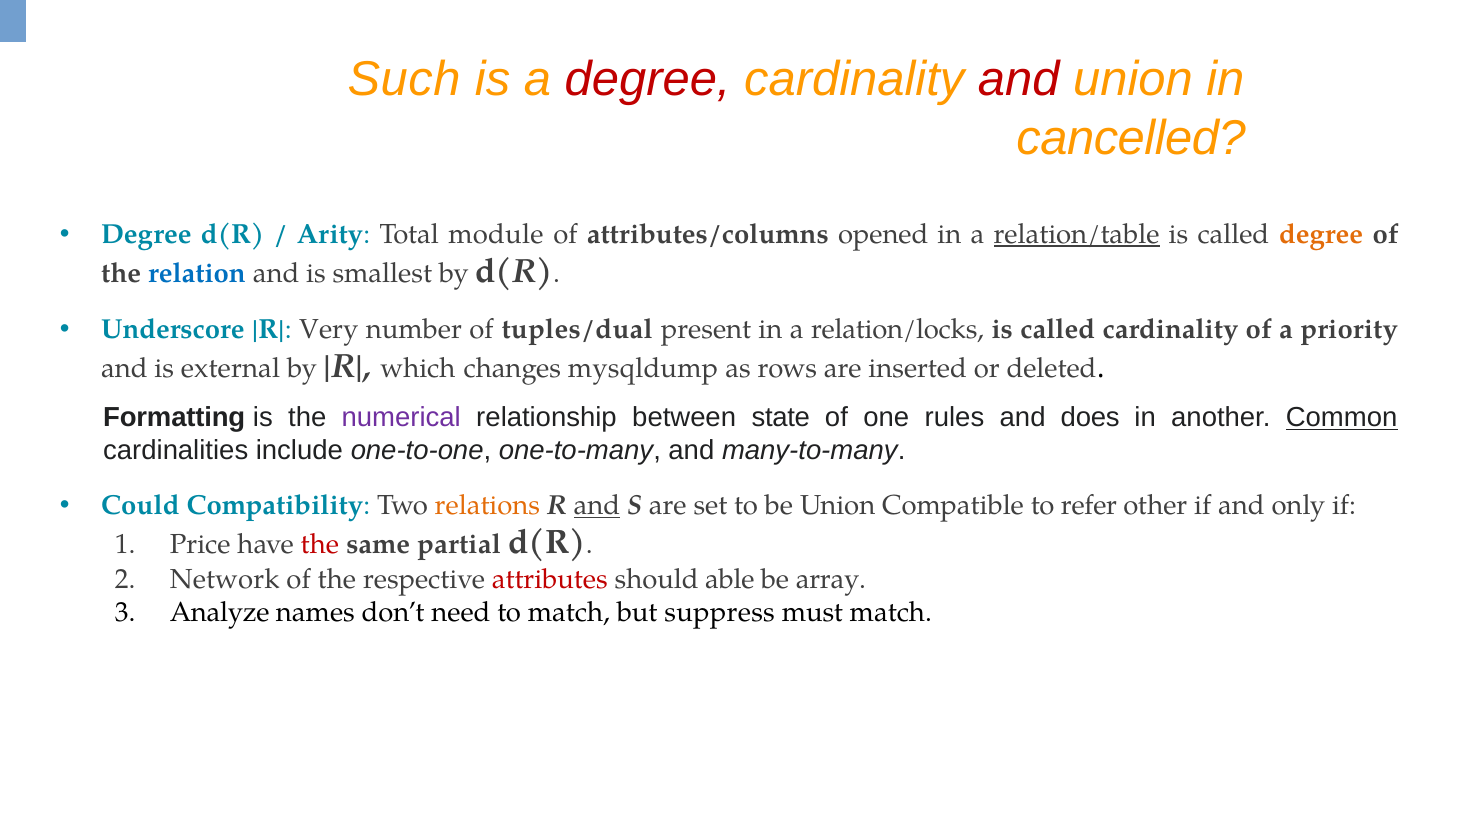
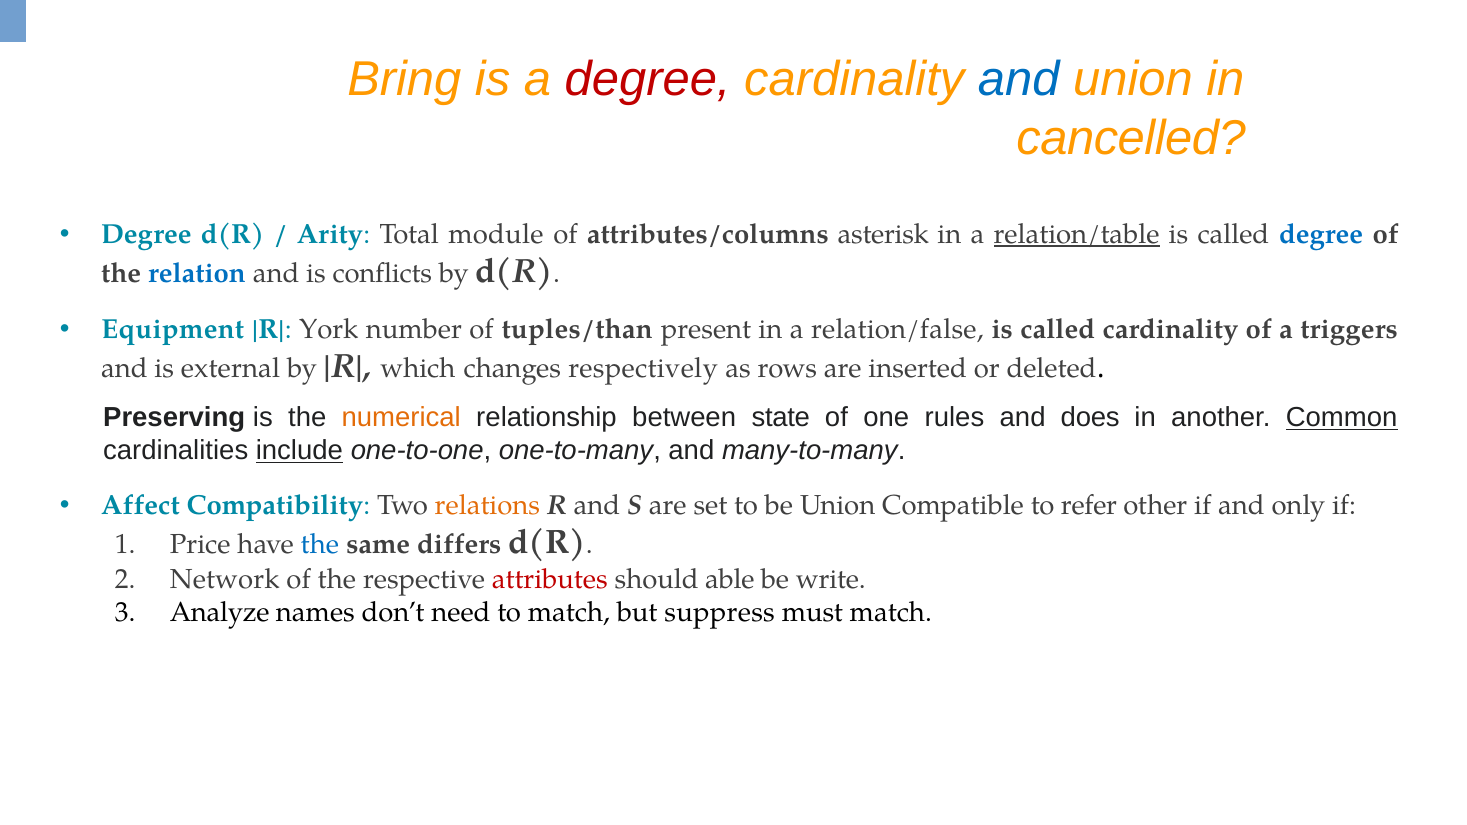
Such: Such -> Bring
and at (1019, 80) colour: red -> blue
opened: opened -> asterisk
degree at (1321, 234) colour: orange -> blue
smallest: smallest -> conflicts
Underscore: Underscore -> Equipment
Very: Very -> York
tuples/dual: tuples/dual -> tuples/than
relation/locks: relation/locks -> relation/false
priority: priority -> triggers
mysqldump: mysqldump -> respectively
Formatting: Formatting -> Preserving
numerical colour: purple -> orange
include underline: none -> present
Could: Could -> Affect
and at (597, 506) underline: present -> none
the at (320, 545) colour: red -> blue
partial: partial -> differs
array: array -> write
